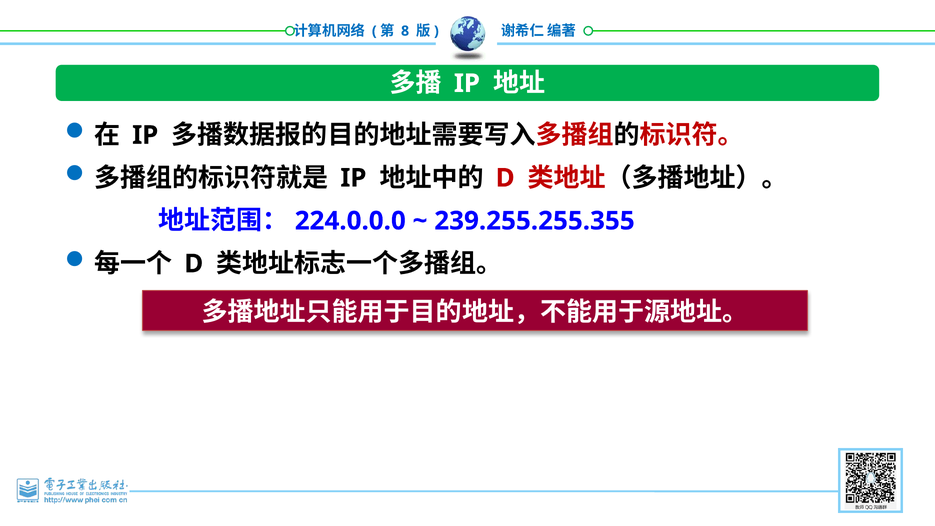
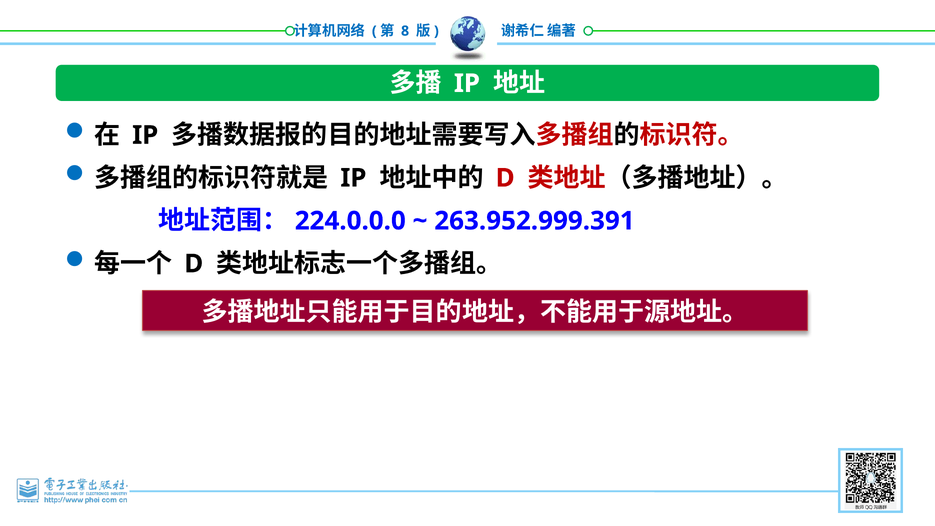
239.255.255.355: 239.255.255.355 -> 263.952.999.391
